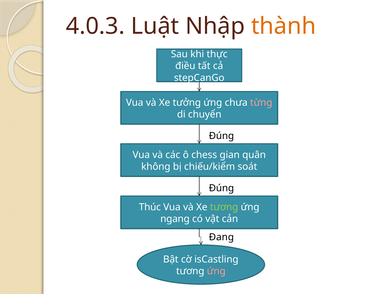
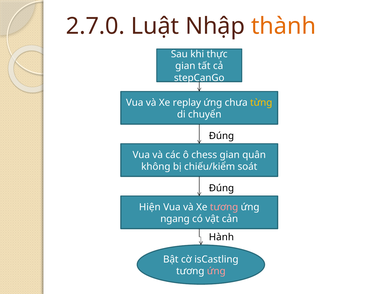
4.0.3: 4.0.3 -> 2.7.0
điều at (185, 66): điều -> gian
tưởng: tưởng -> replay
từng colour: pink -> yellow
Thúc: Thúc -> Hiện
tương at (224, 207) colour: light green -> pink
Đang: Đang -> Hành
